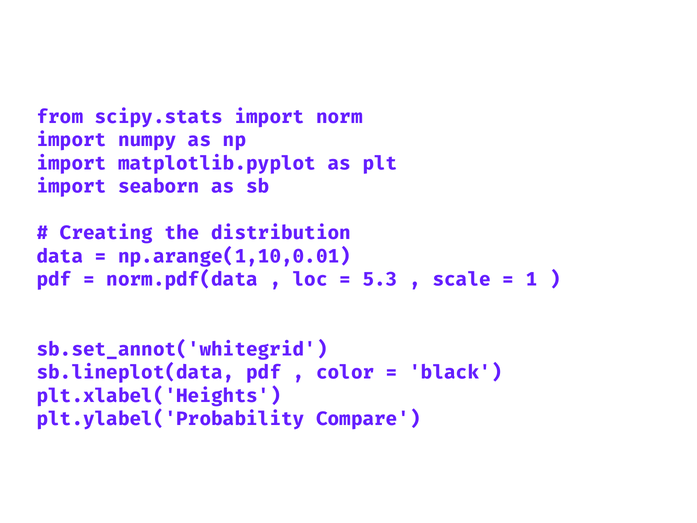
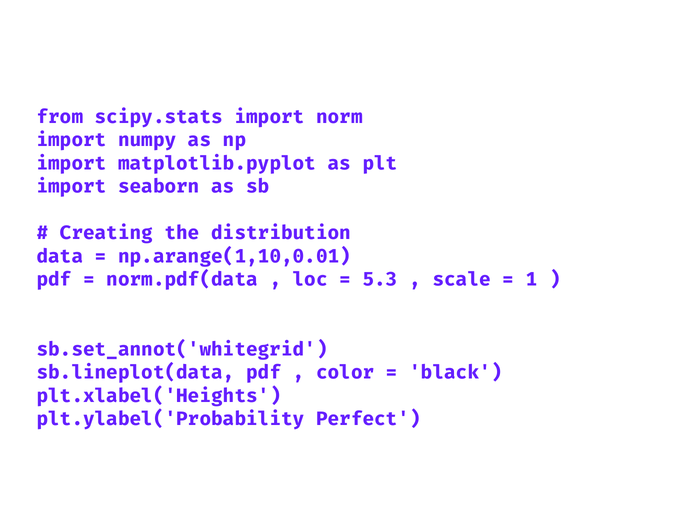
Compare: Compare -> Perfect
